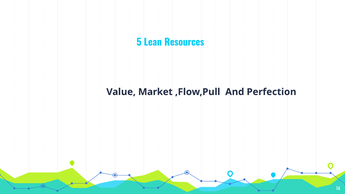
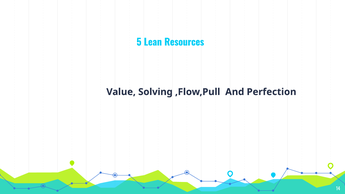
Market: Market -> Solving
